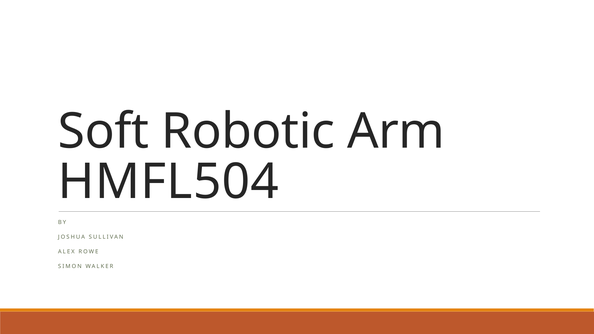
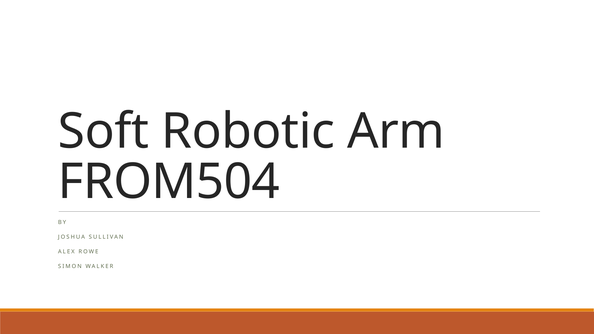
HMFL504: HMFL504 -> FROM504
